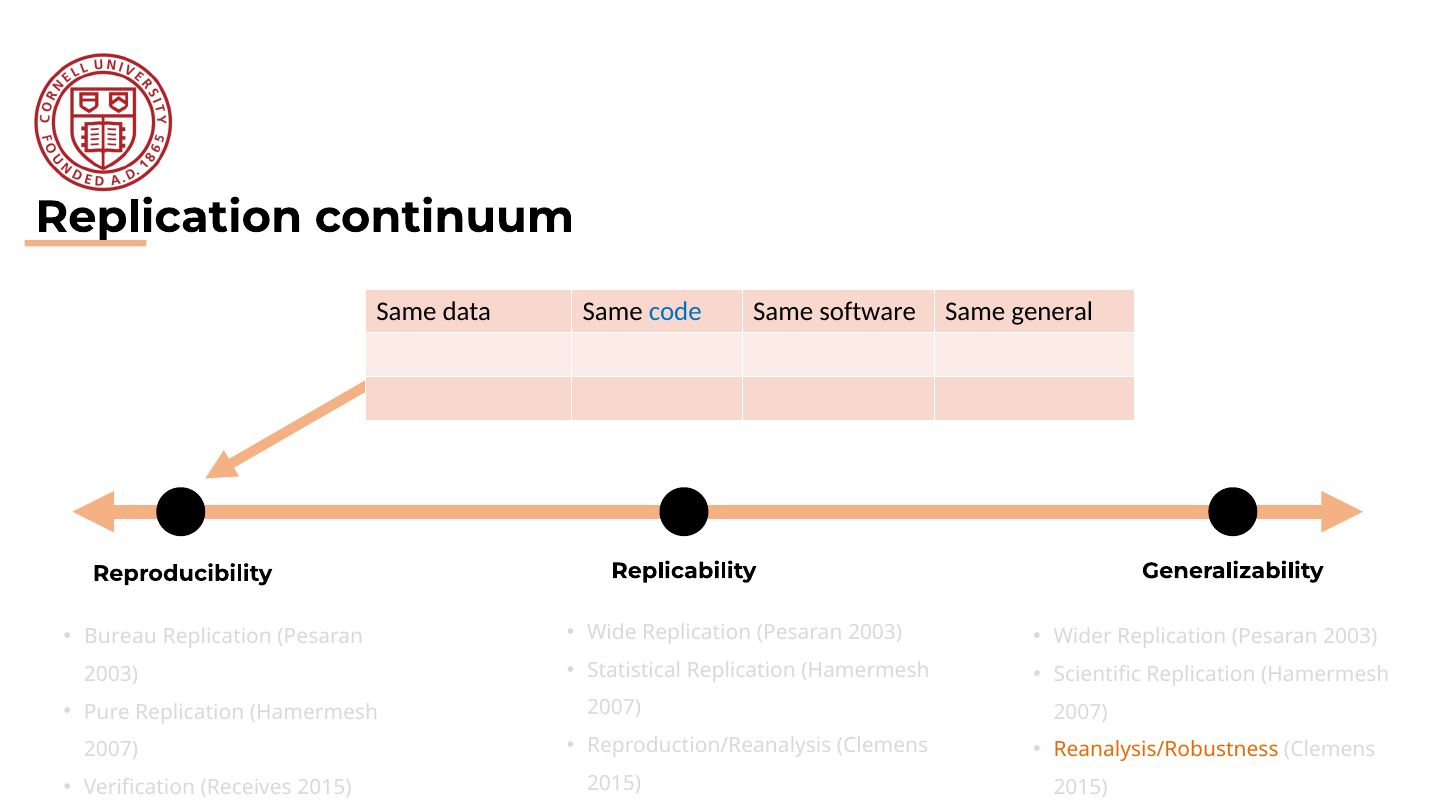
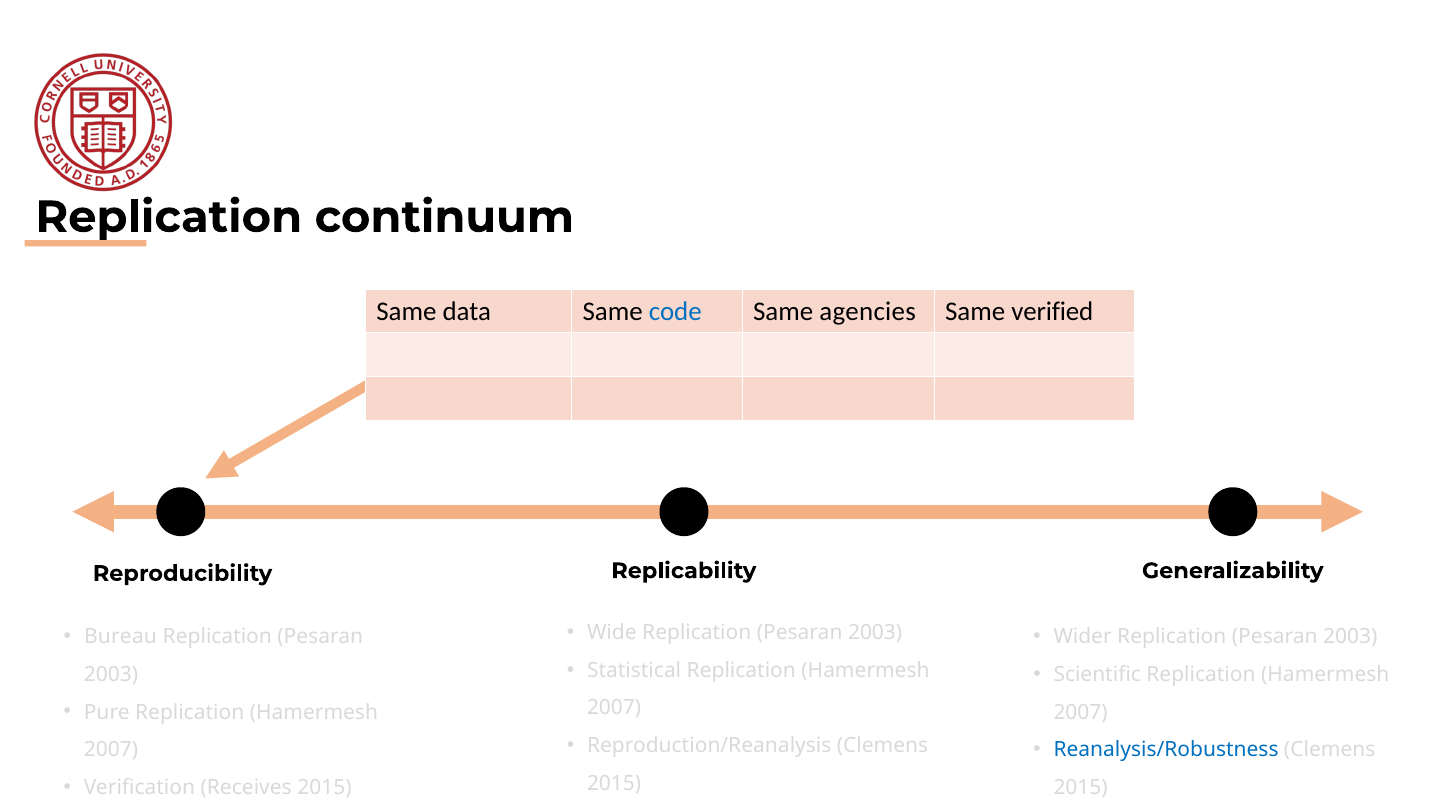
software: software -> agencies
general: general -> verified
Reanalysis/Robustness colour: orange -> blue
